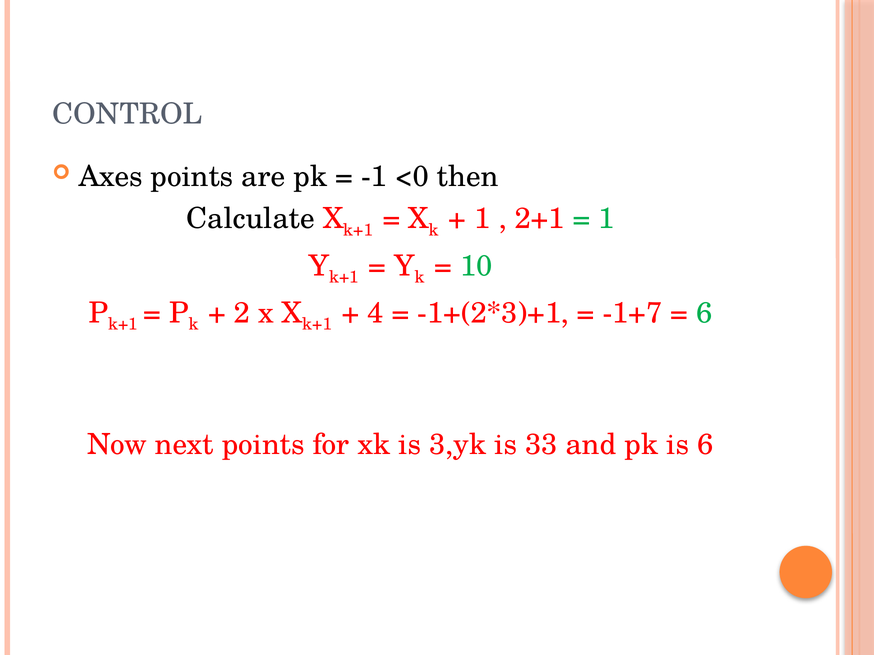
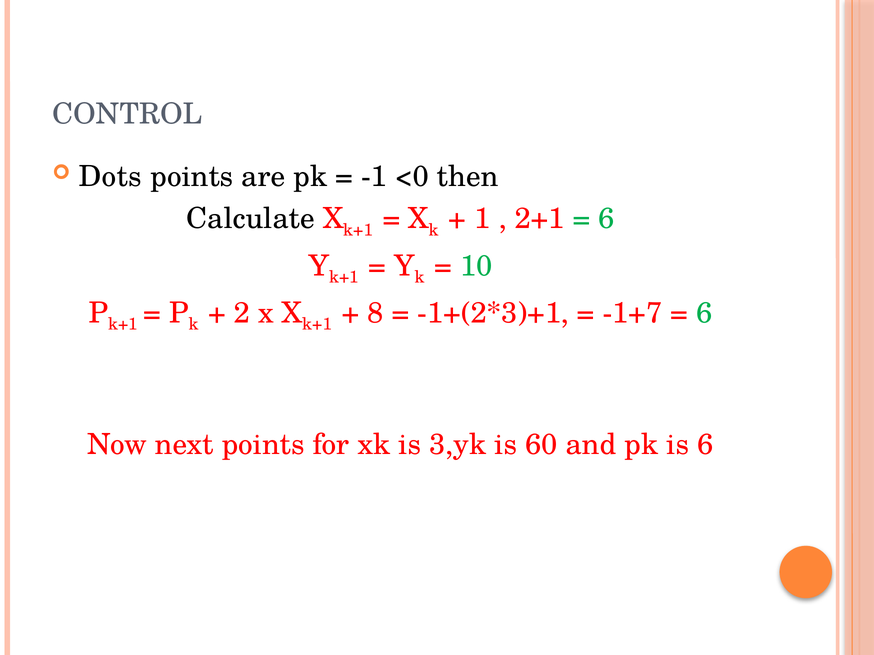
Axes: Axes -> Dots
1 at (607, 219): 1 -> 6
4: 4 -> 8
33: 33 -> 60
